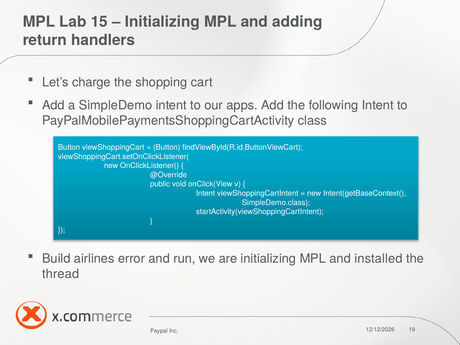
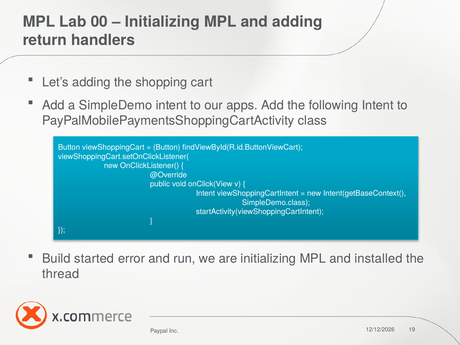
15: 15 -> 00
Let’s charge: charge -> adding
airlines: airlines -> started
